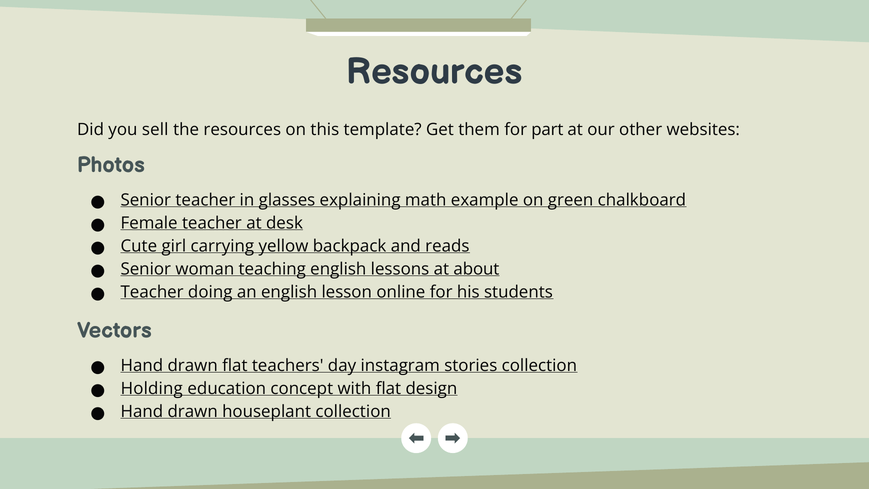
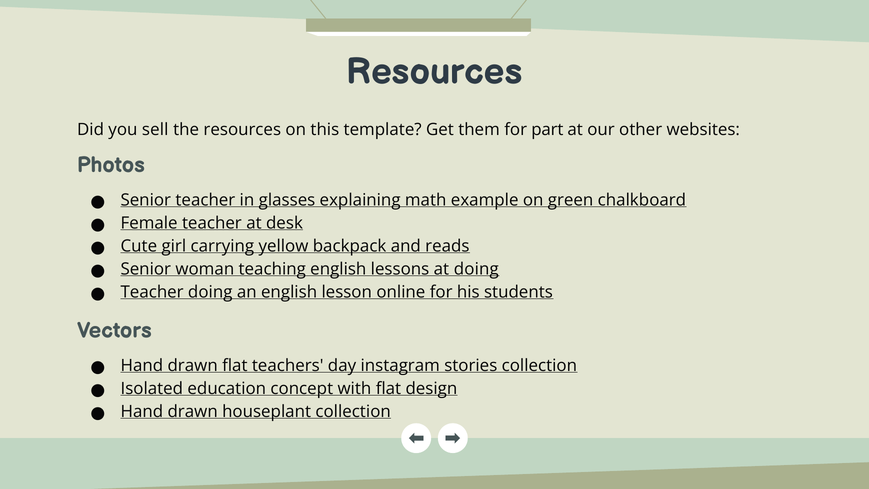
at about: about -> doing
Holding: Holding -> Isolated
